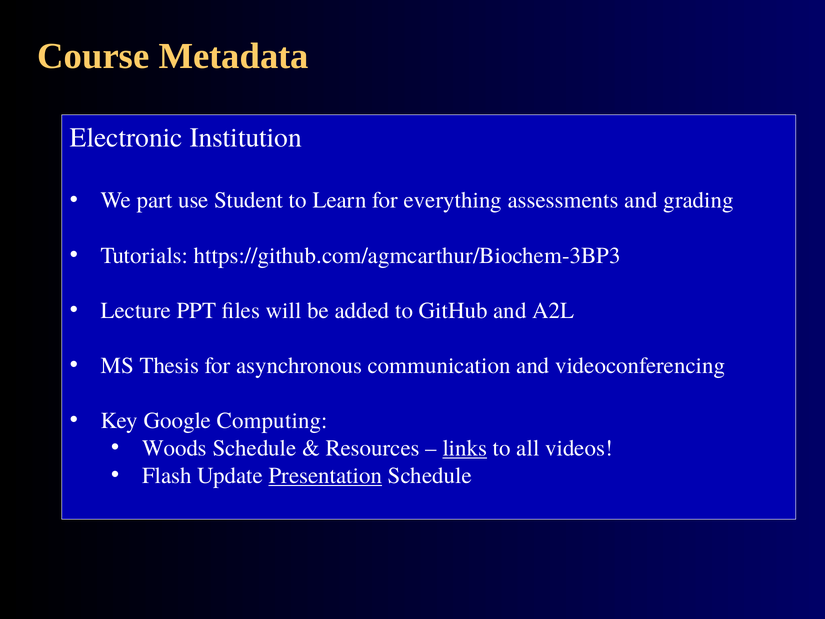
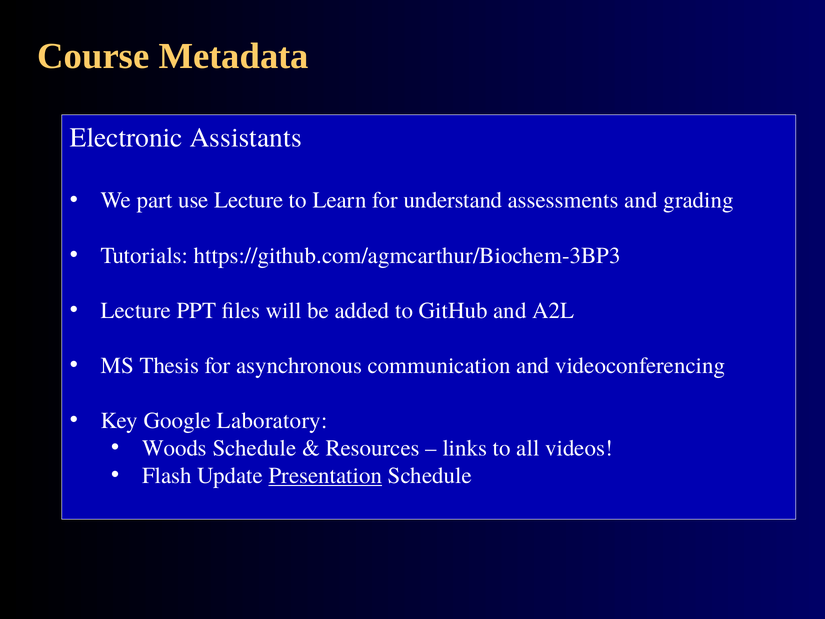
Institution: Institution -> Assistants
use Student: Student -> Lecture
everything: everything -> understand
Computing: Computing -> Laboratory
links underline: present -> none
